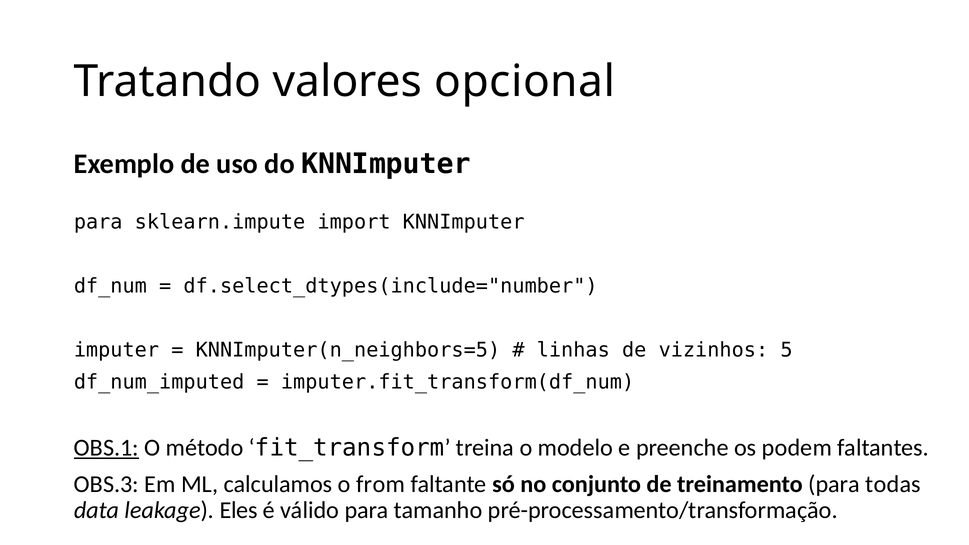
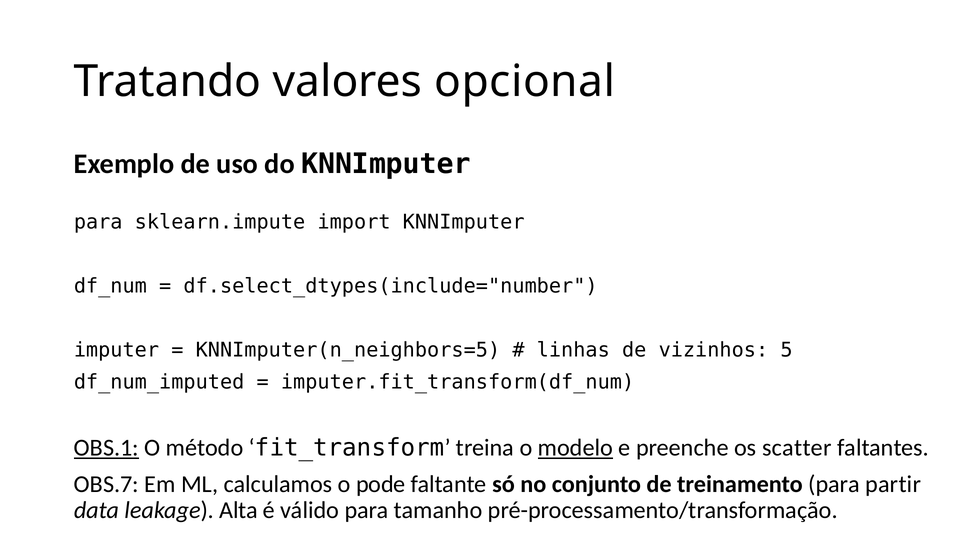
modelo underline: none -> present
podem: podem -> scatter
OBS.3: OBS.3 -> OBS.7
from: from -> pode
todas: todas -> partir
Eles: Eles -> Alta
